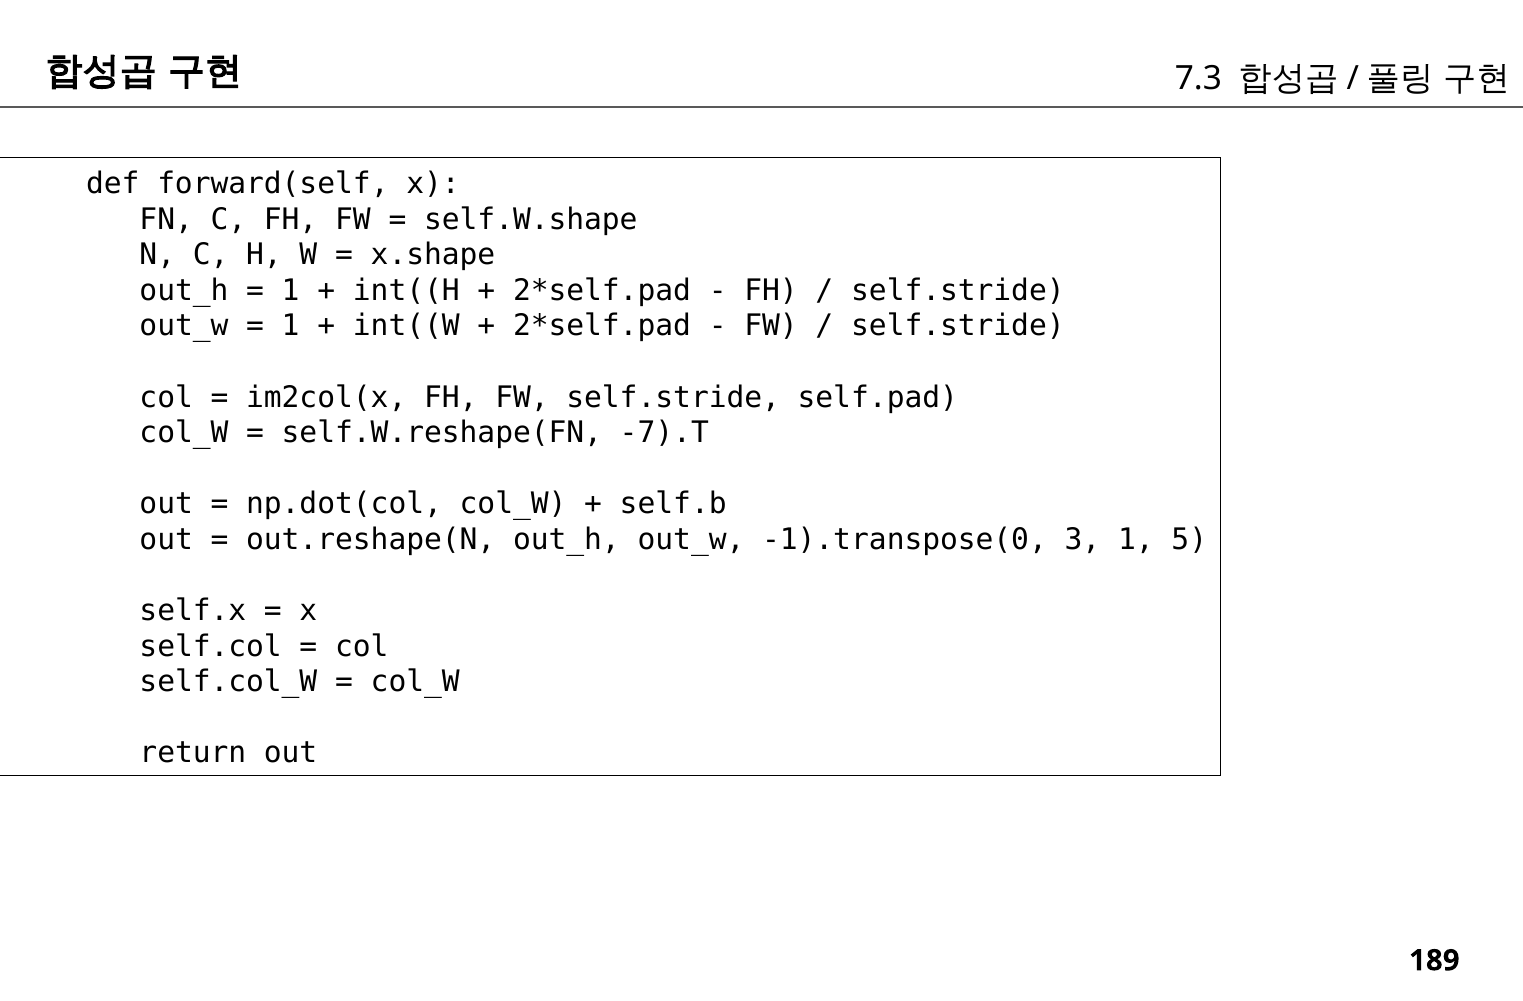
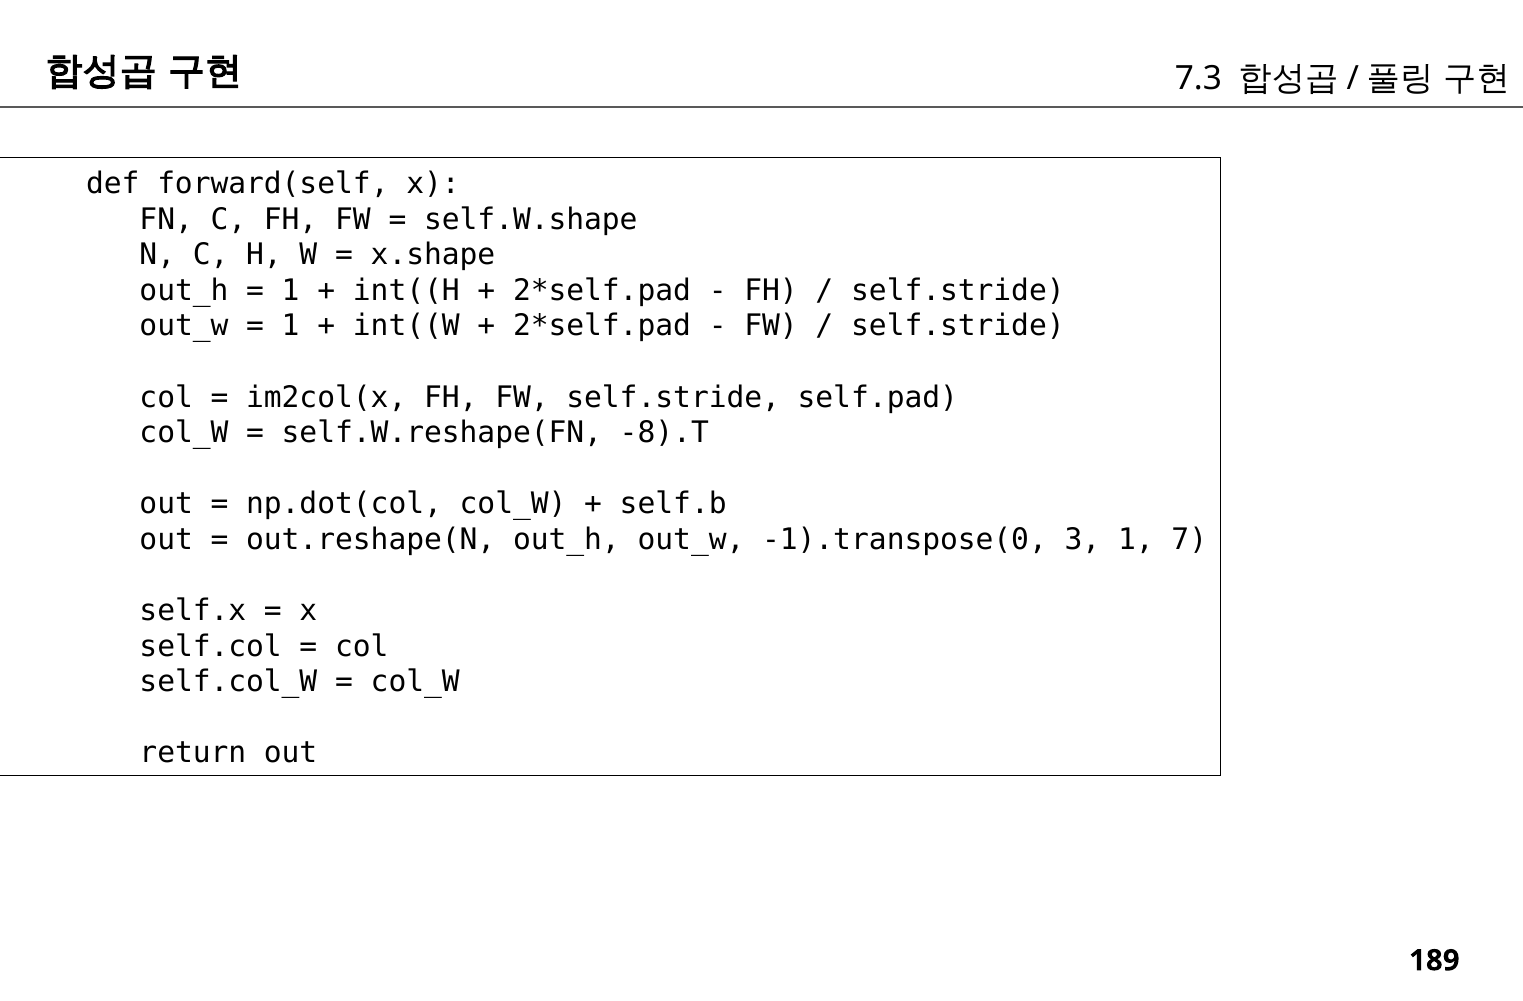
-7).T: -7).T -> -8).T
5: 5 -> 7
